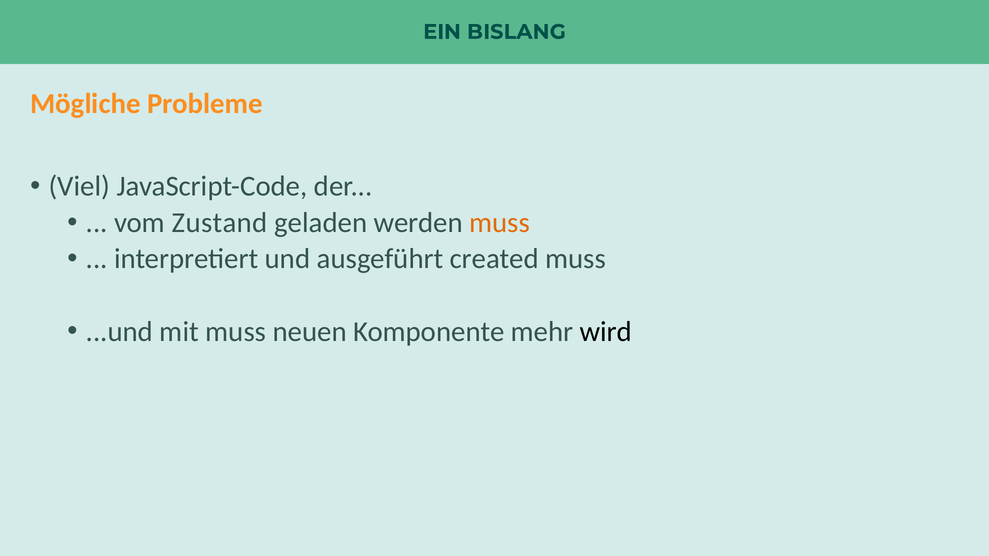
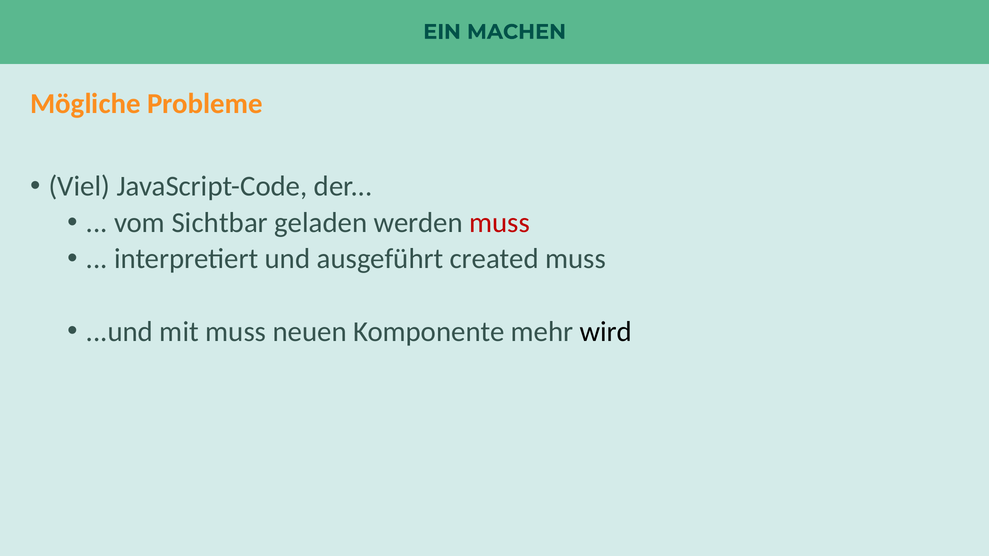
BISLANG: BISLANG -> MACHEN
Zustand: Zustand -> Sichtbar
muss at (500, 223) colour: orange -> red
